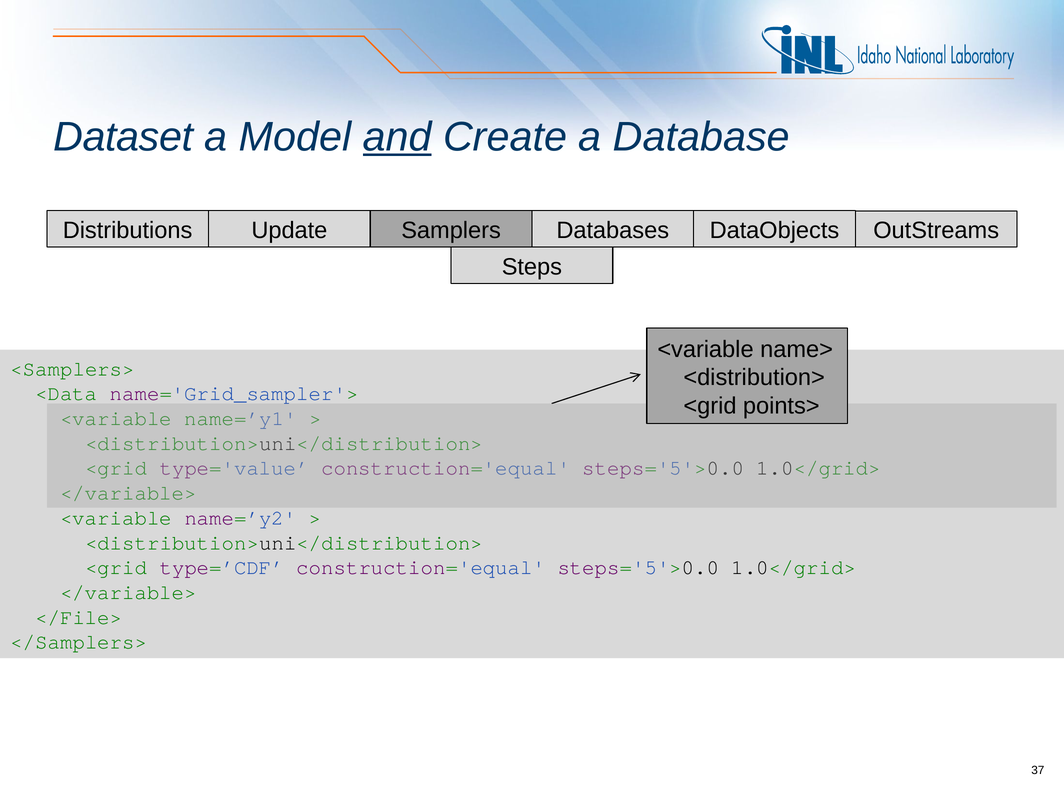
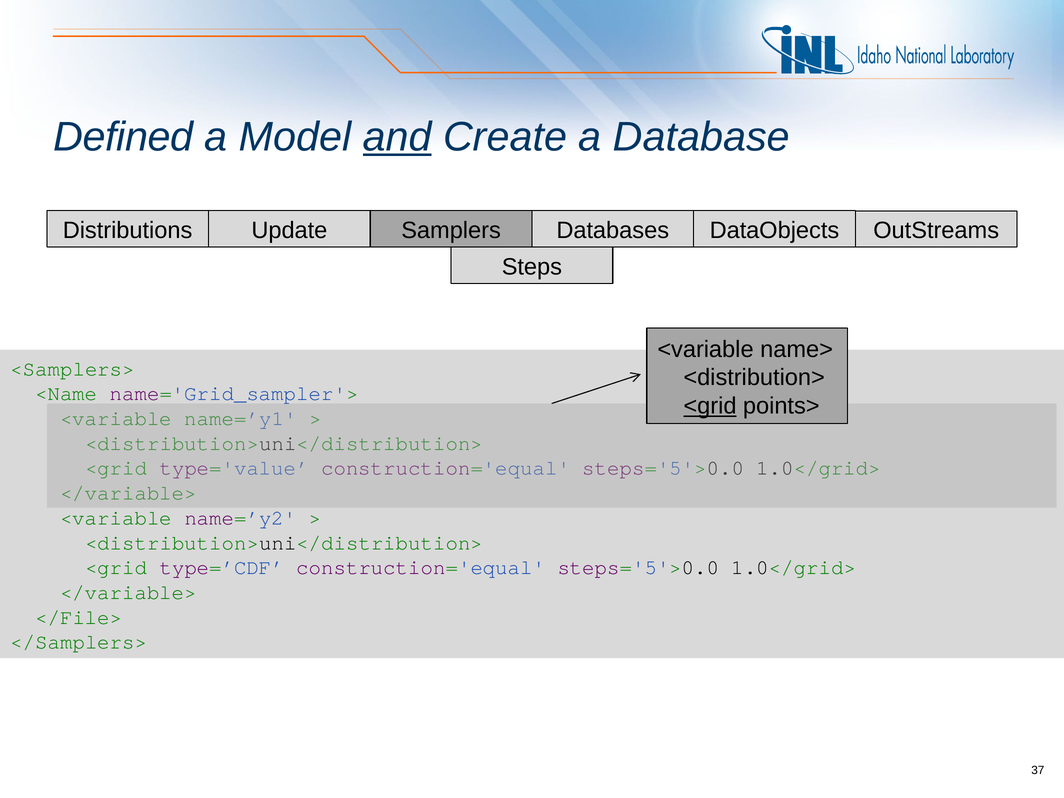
Dataset: Dataset -> Defined
<Data: <Data -> <Name
<grid at (710, 406) underline: none -> present
